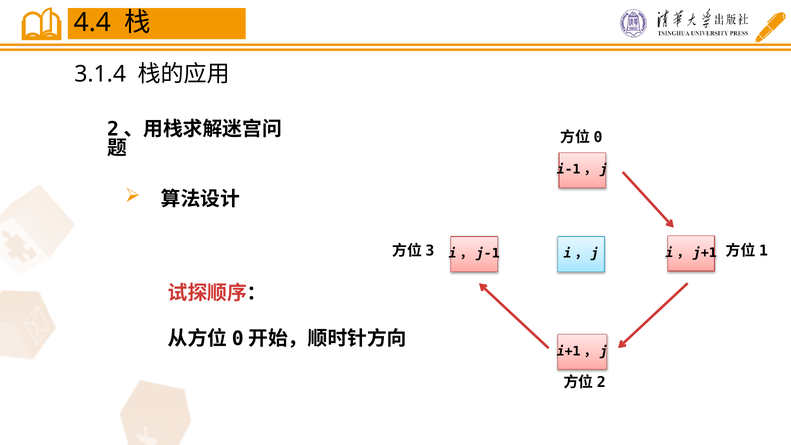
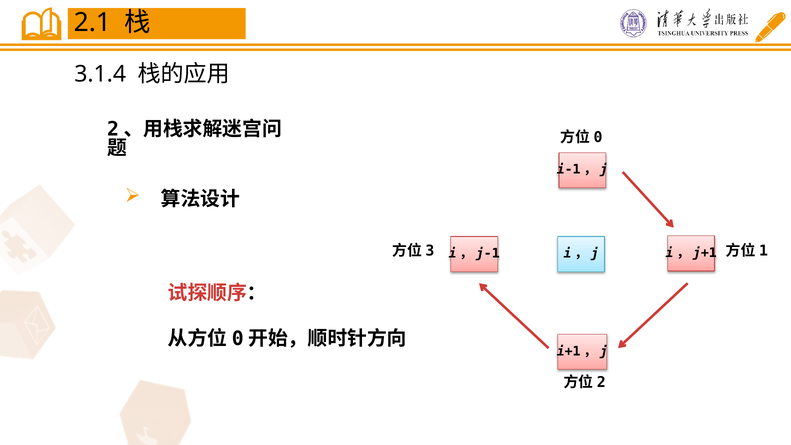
4.4: 4.4 -> 2.1
